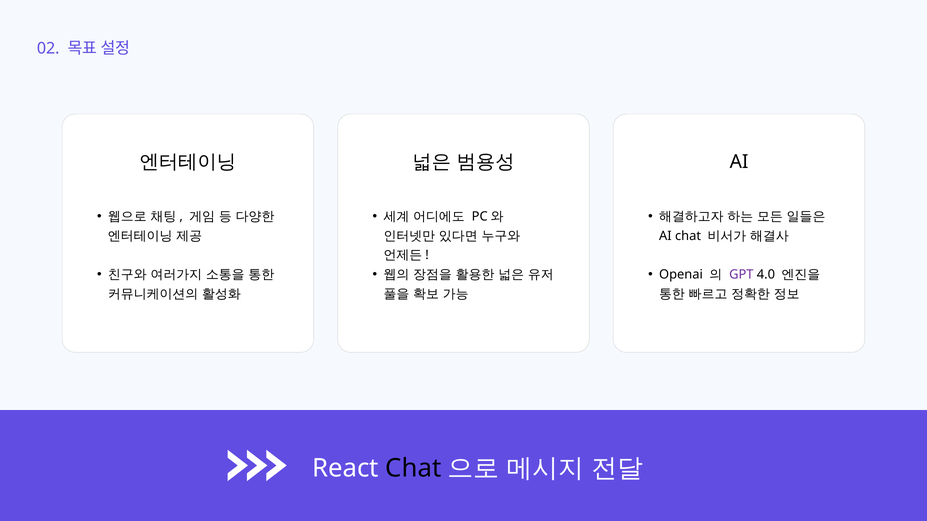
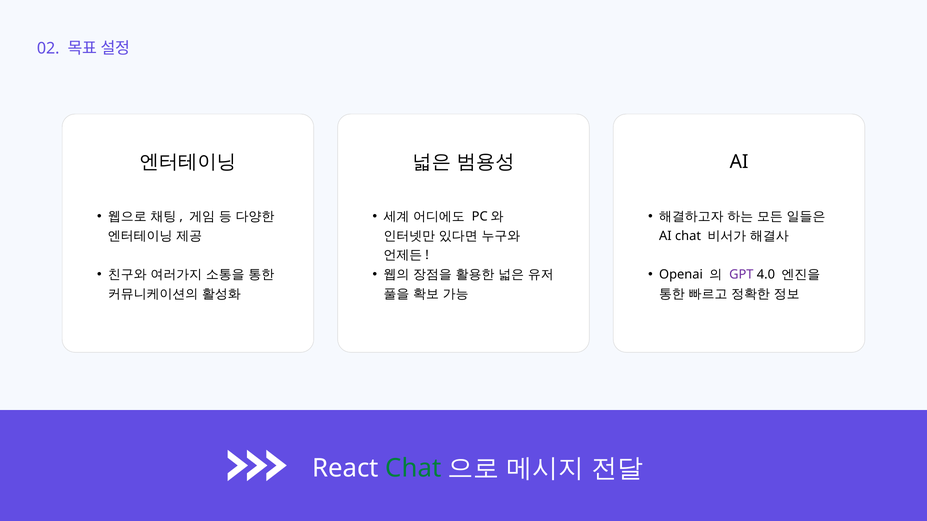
Chat at (413, 469) colour: black -> green
